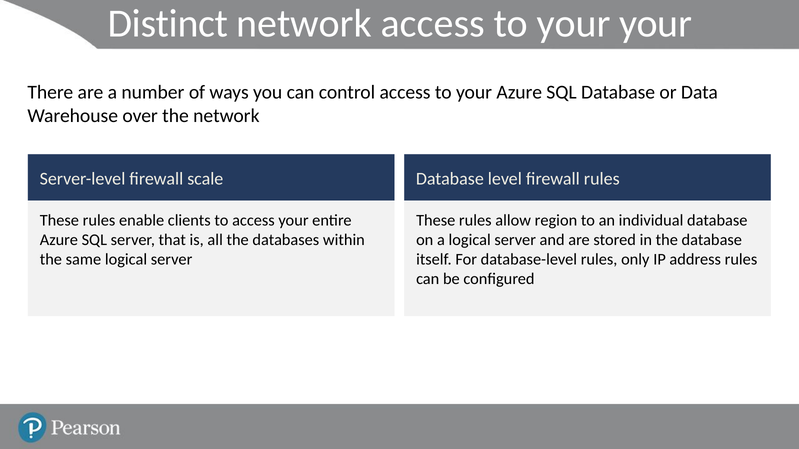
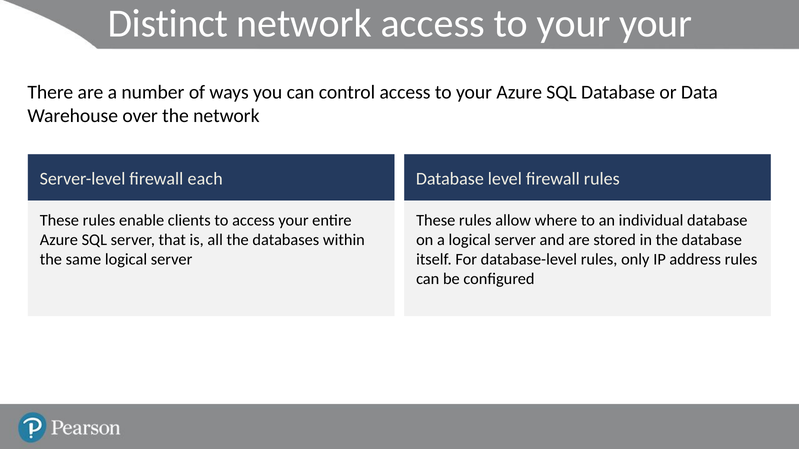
scale: scale -> each
region: region -> where
